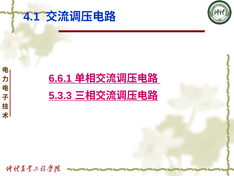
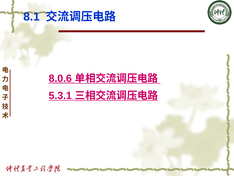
4.1: 4.1 -> 8.1
6.6.1: 6.6.1 -> 8.0.6
5.3.3: 5.3.3 -> 5.3.1
